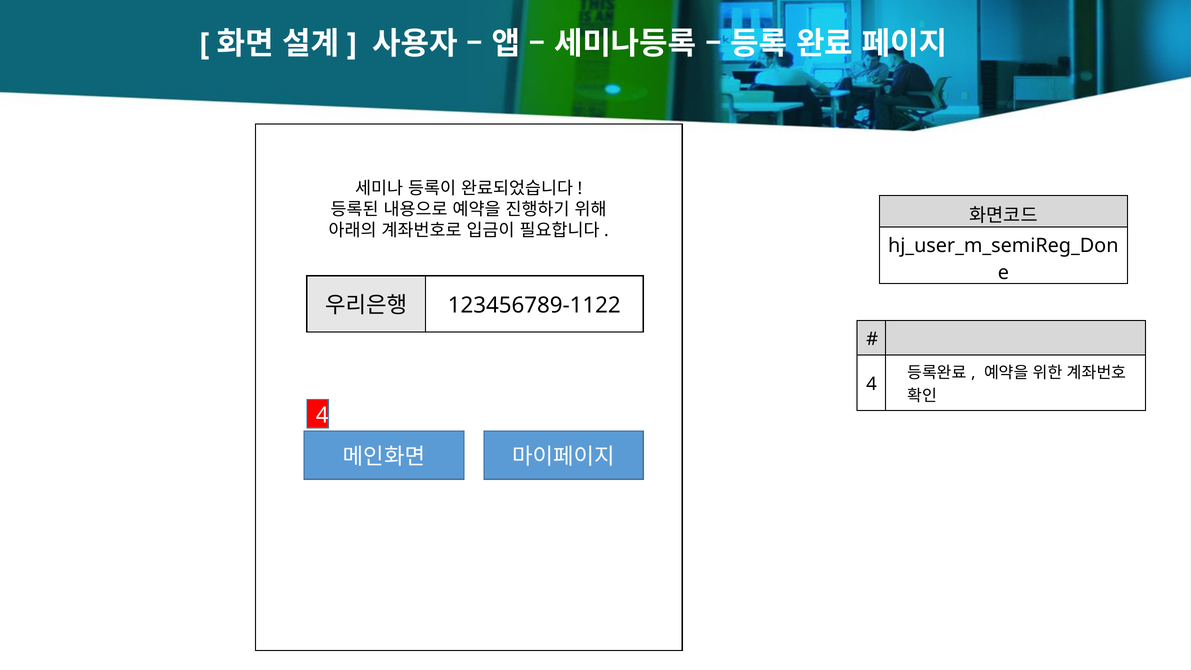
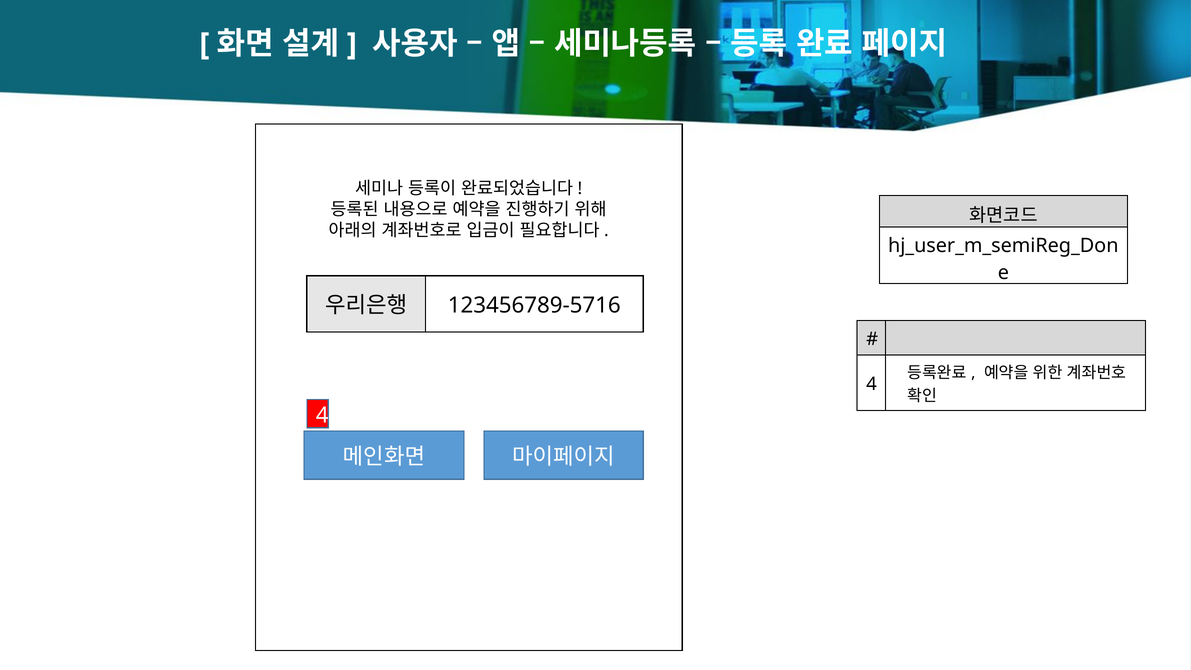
123456789-1122: 123456789-1122 -> 123456789-5716
